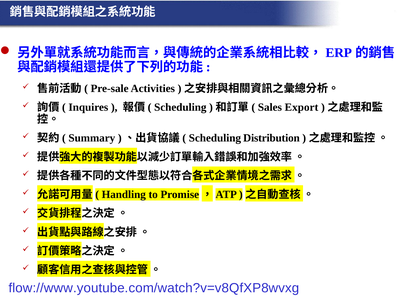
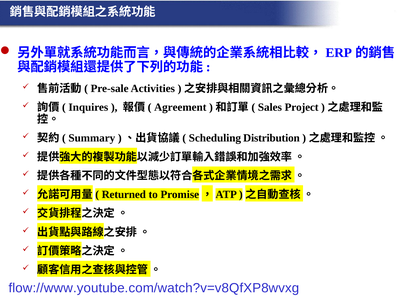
Scheduling at (180, 108): Scheduling -> Agreement
Export: Export -> Project
Handling: Handling -> Returned
